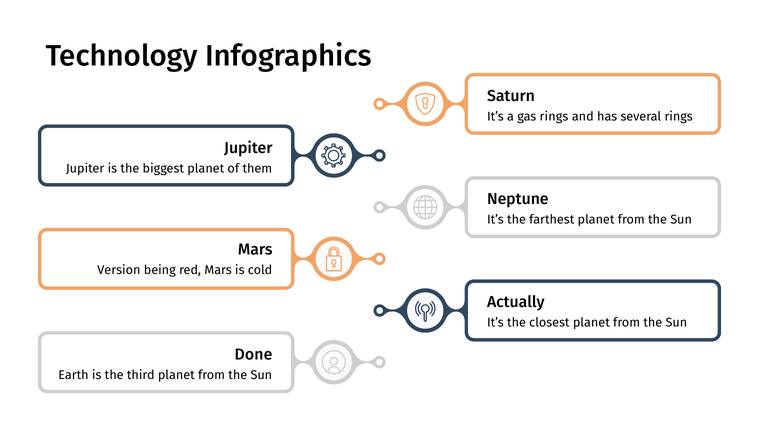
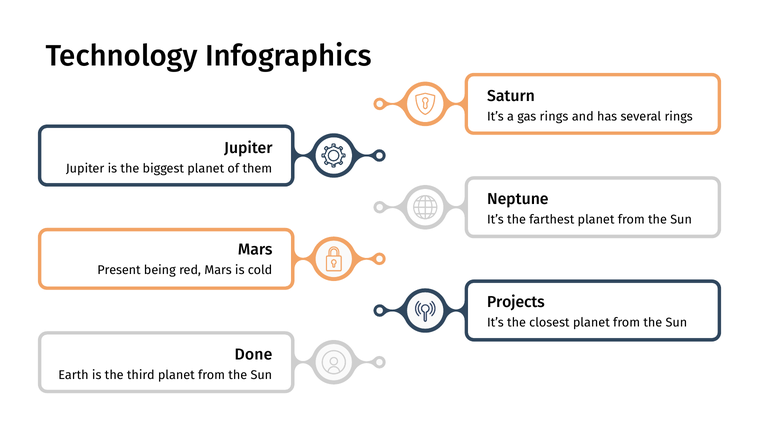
Version: Version -> Present
Actually: Actually -> Projects
